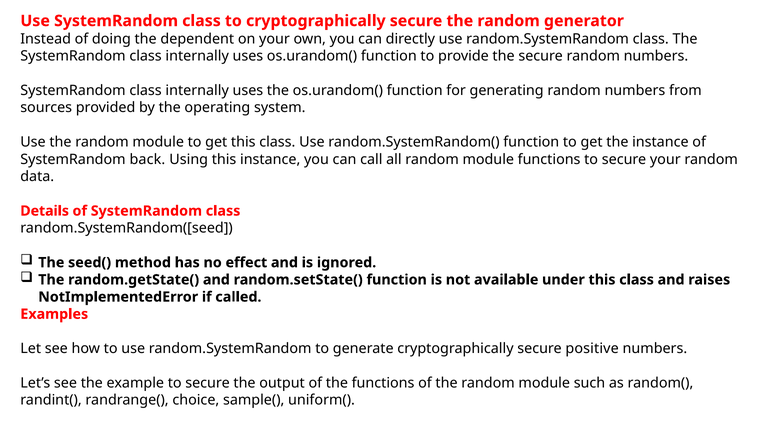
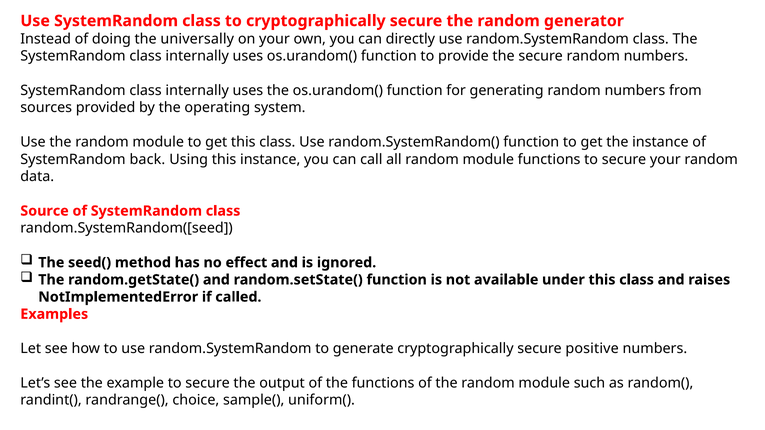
dependent: dependent -> universally
Details: Details -> Source
